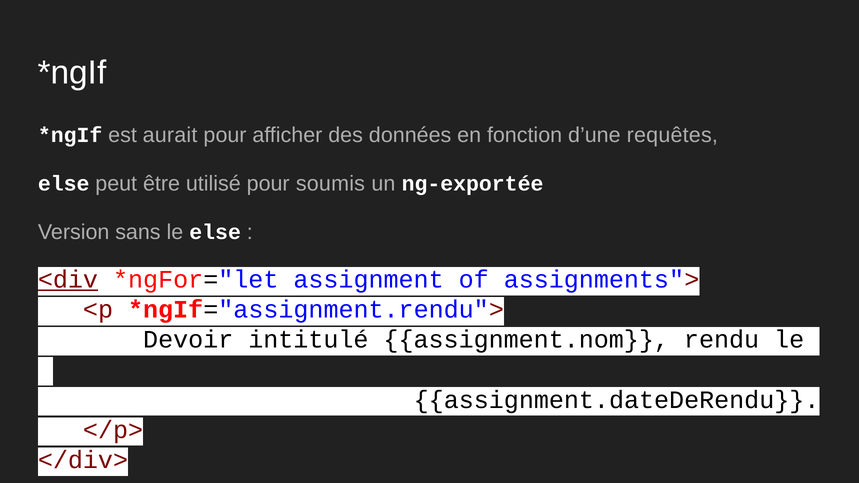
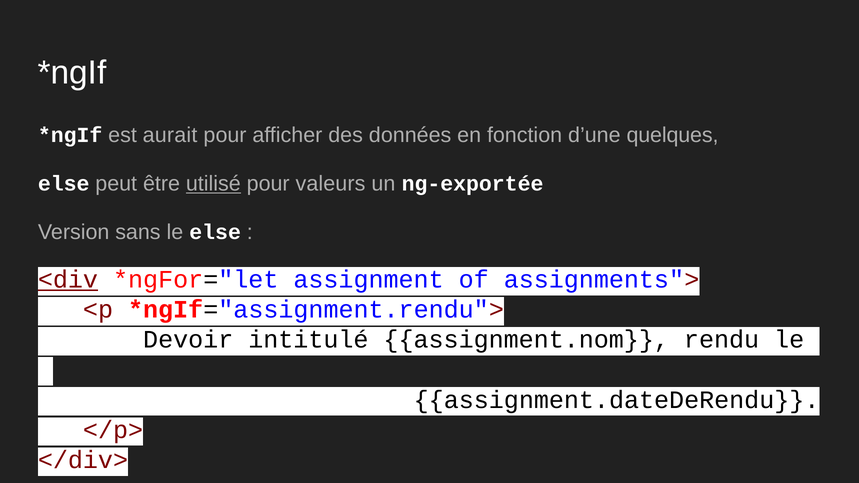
requêtes: requêtes -> quelques
utilisé underline: none -> present
soumis: soumis -> valeurs
